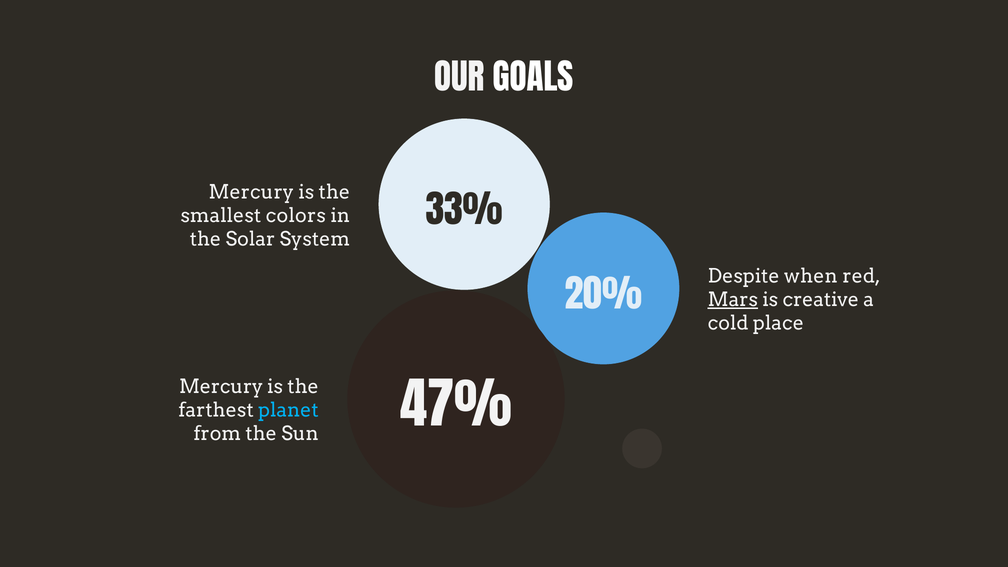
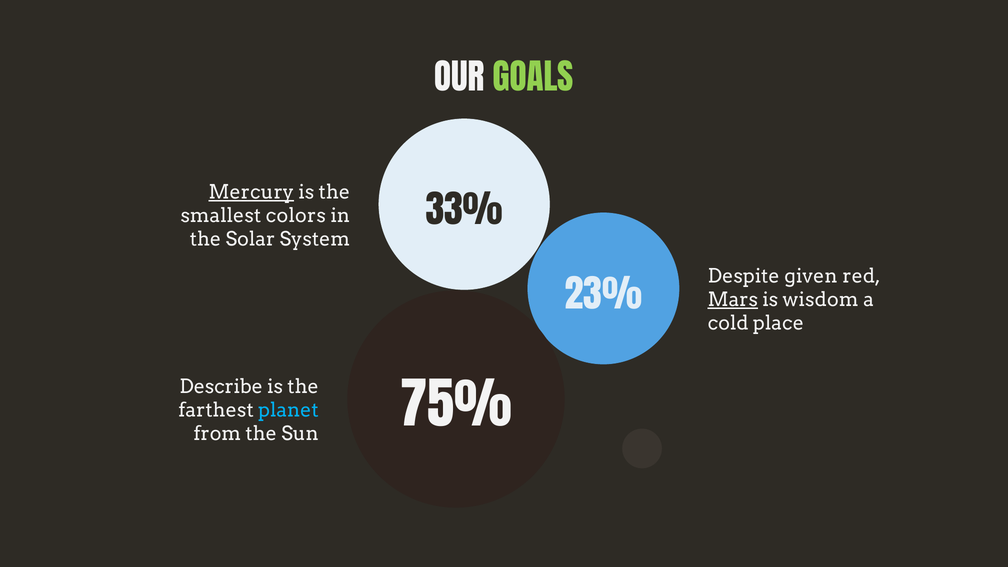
GOALS colour: white -> light green
Mercury at (251, 192) underline: none -> present
when: when -> given
20%: 20% -> 23%
creative: creative -> wisdom
Mercury at (221, 387): Mercury -> Describe
47%: 47% -> 75%
